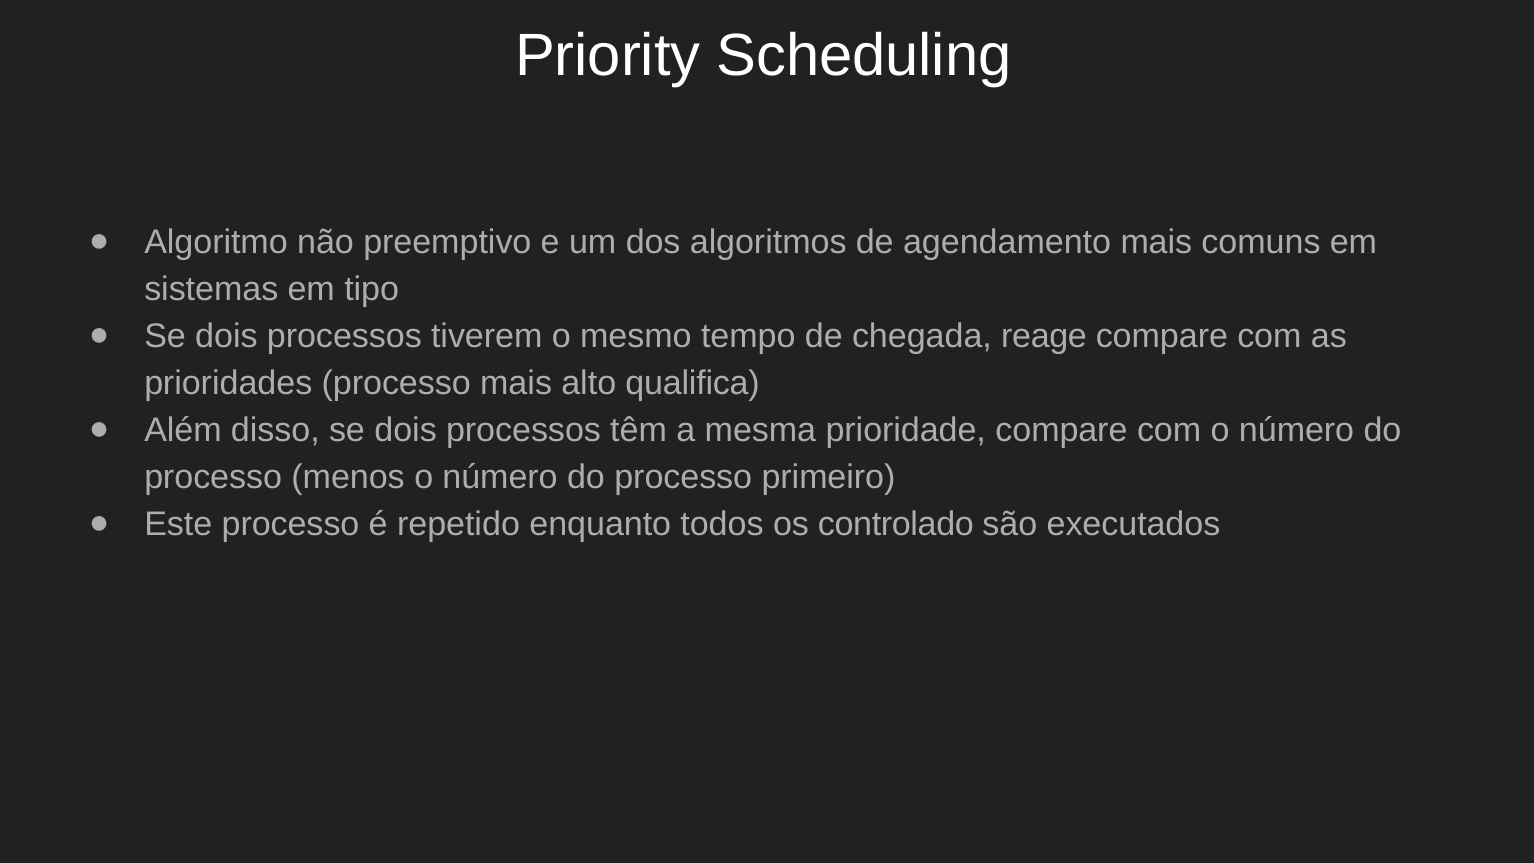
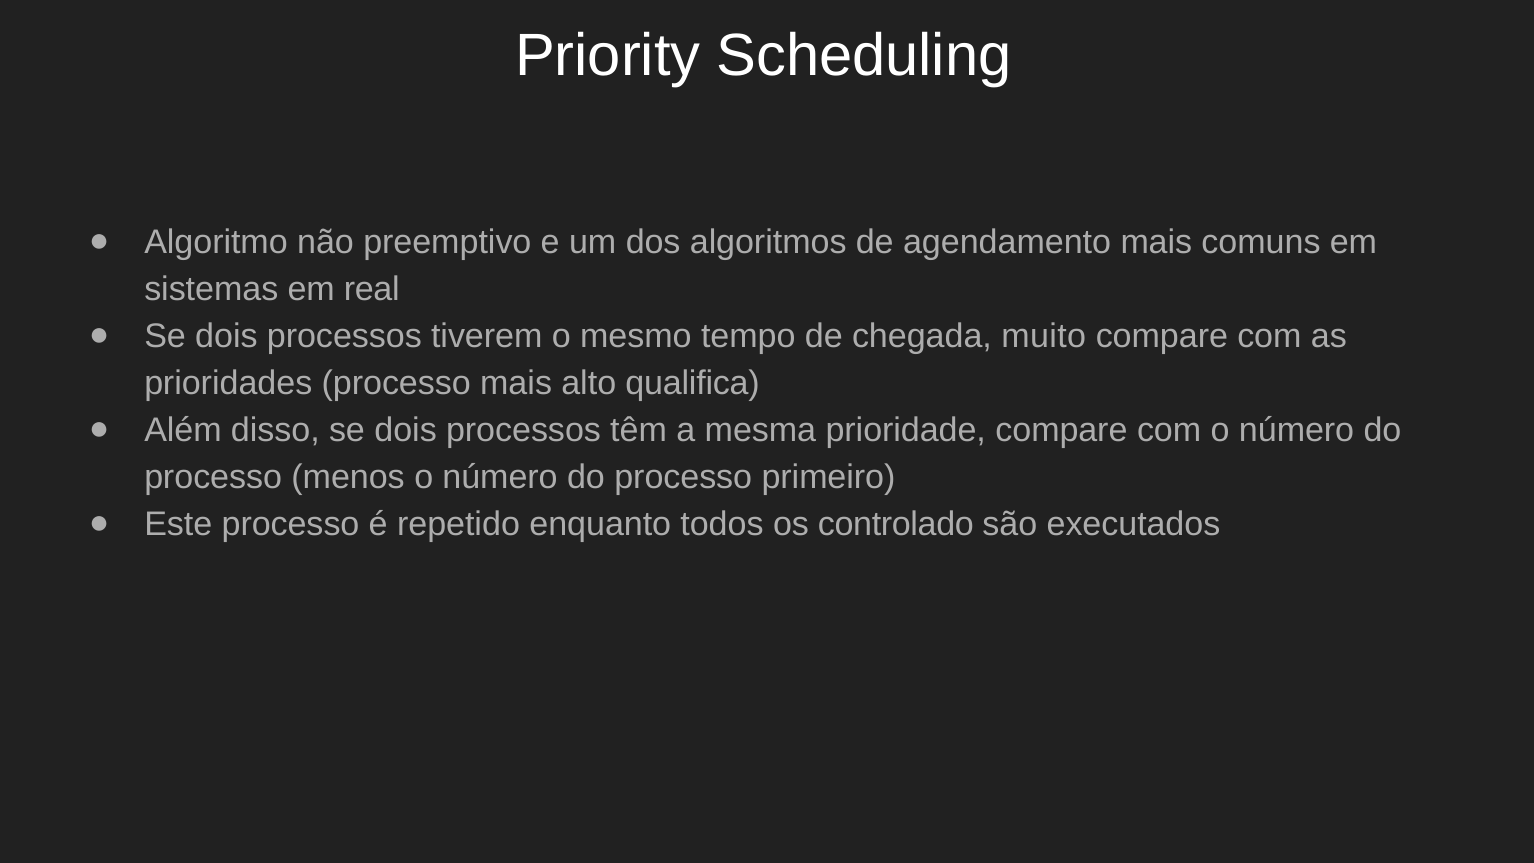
tipo: tipo -> real
reage: reage -> muito
